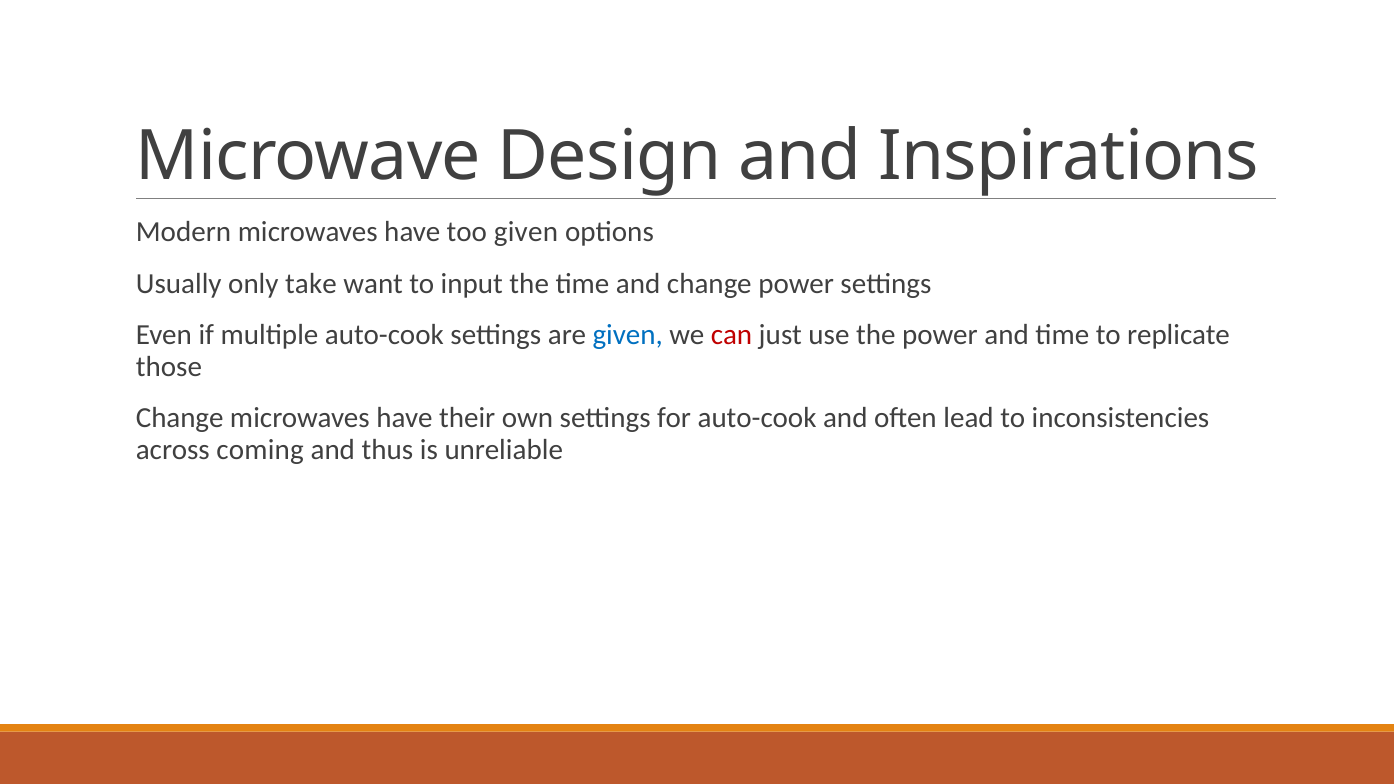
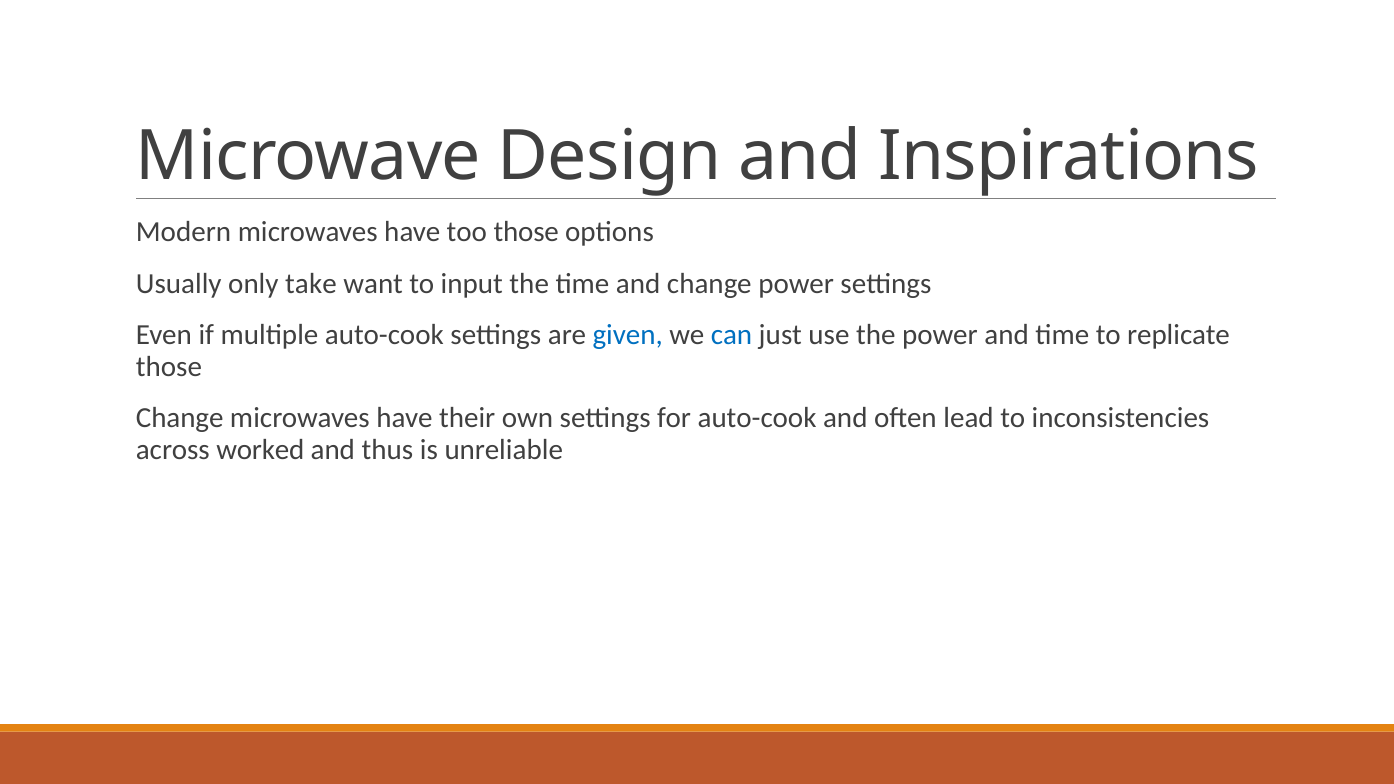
too given: given -> those
can colour: red -> blue
coming: coming -> worked
